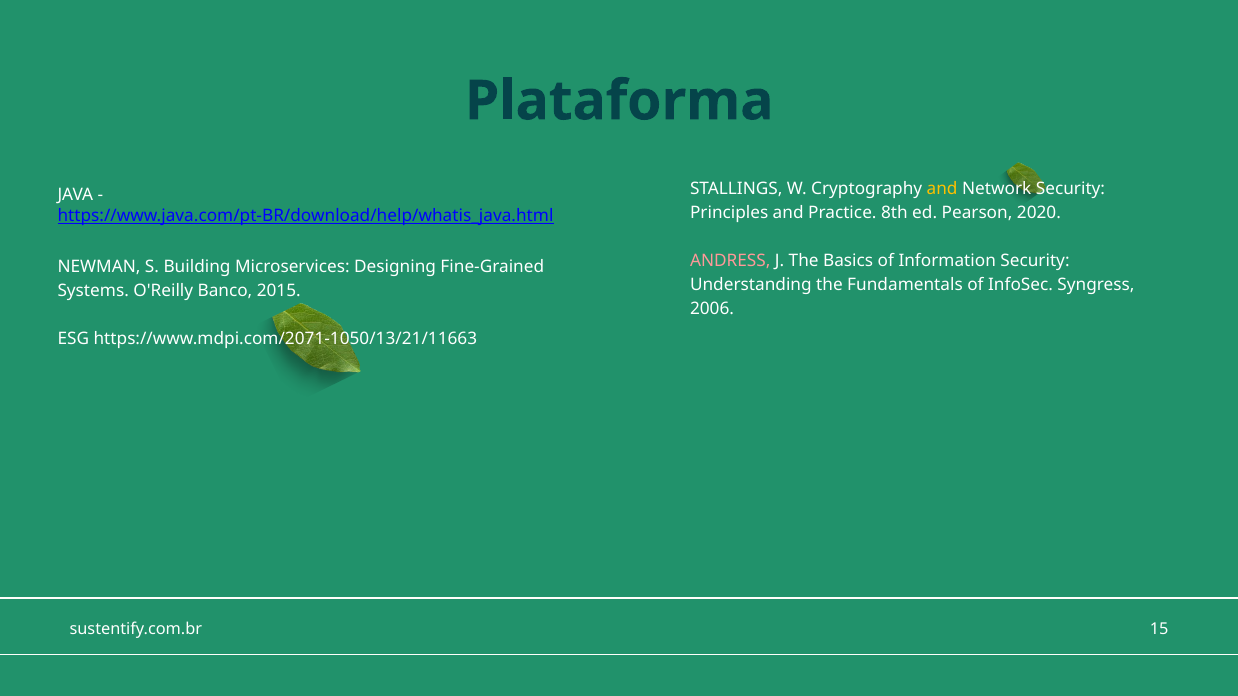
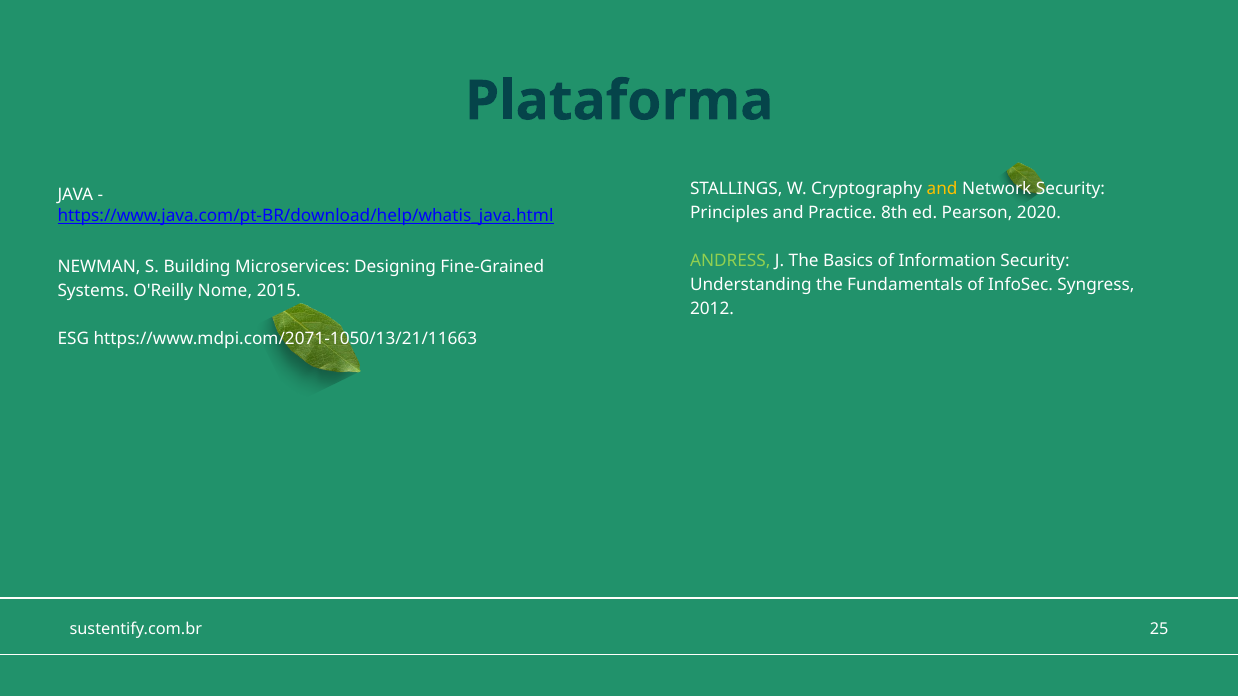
ANDRESS colour: pink -> light green
Banco: Banco -> Nome
2006: 2006 -> 2012
15: 15 -> 25
